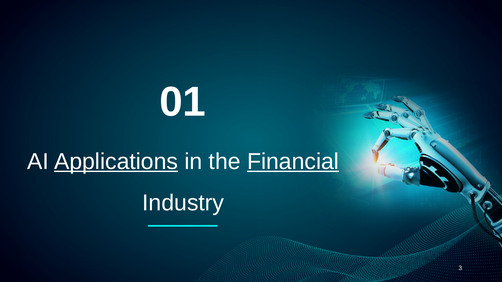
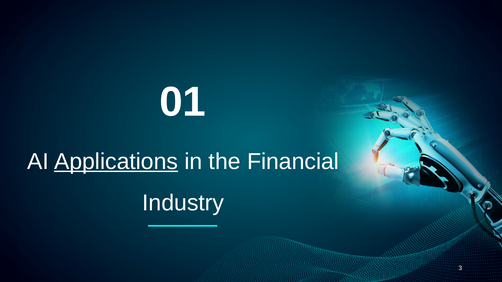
Financial underline: present -> none
